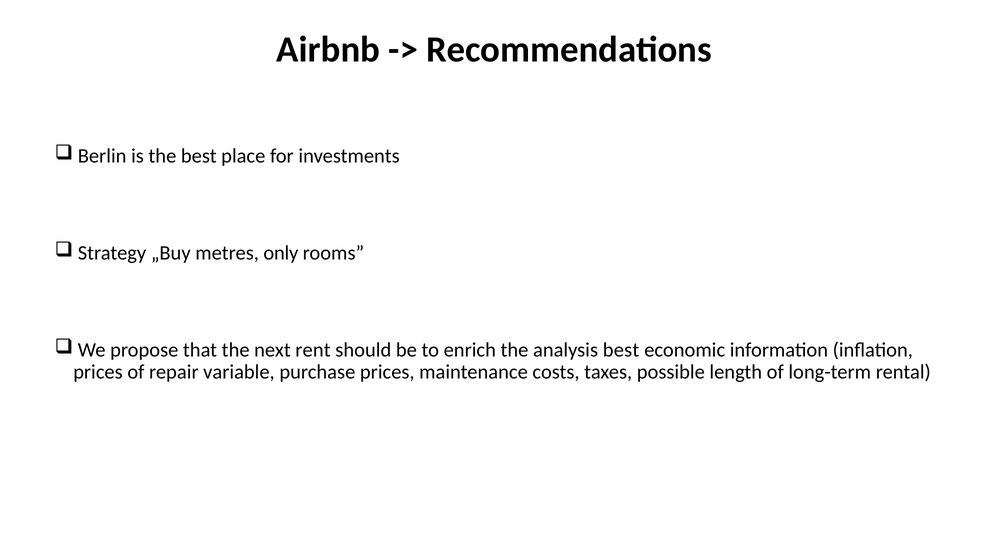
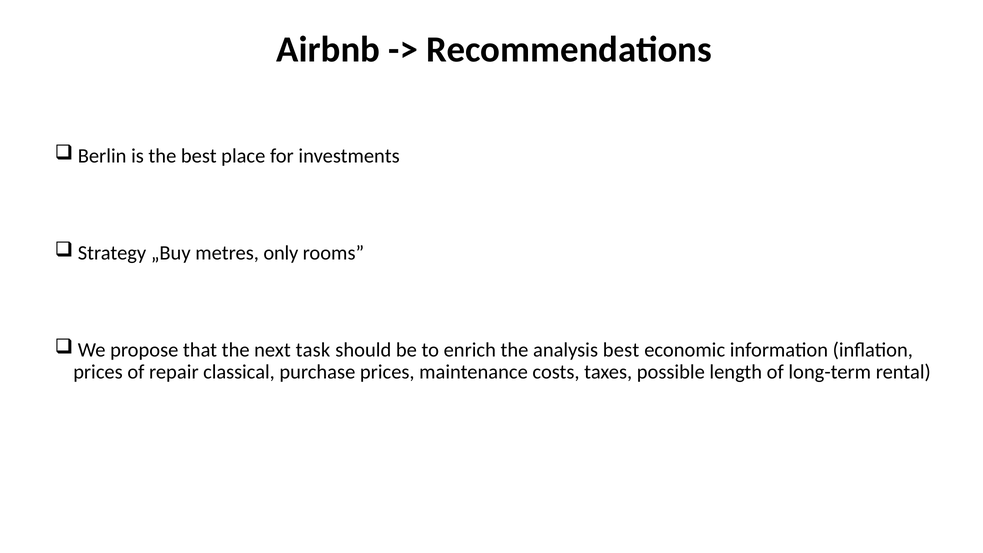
rent: rent -> task
variable: variable -> classical
